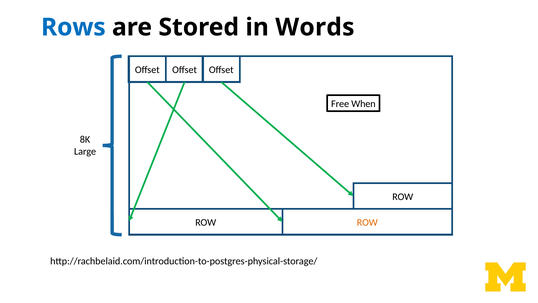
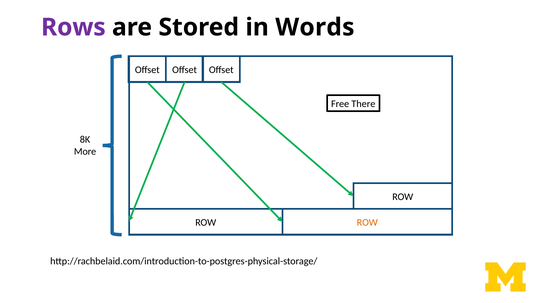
Rows colour: blue -> purple
When: When -> There
Large: Large -> More
